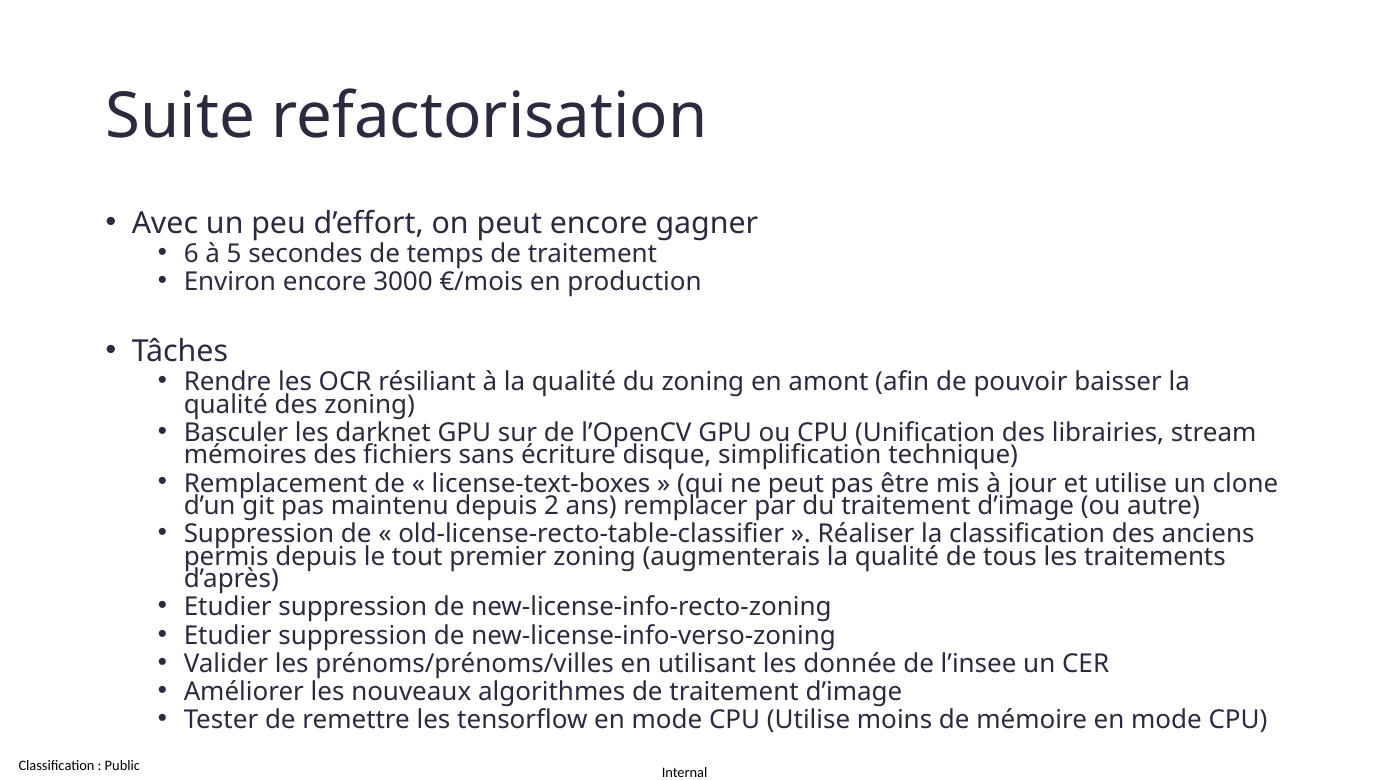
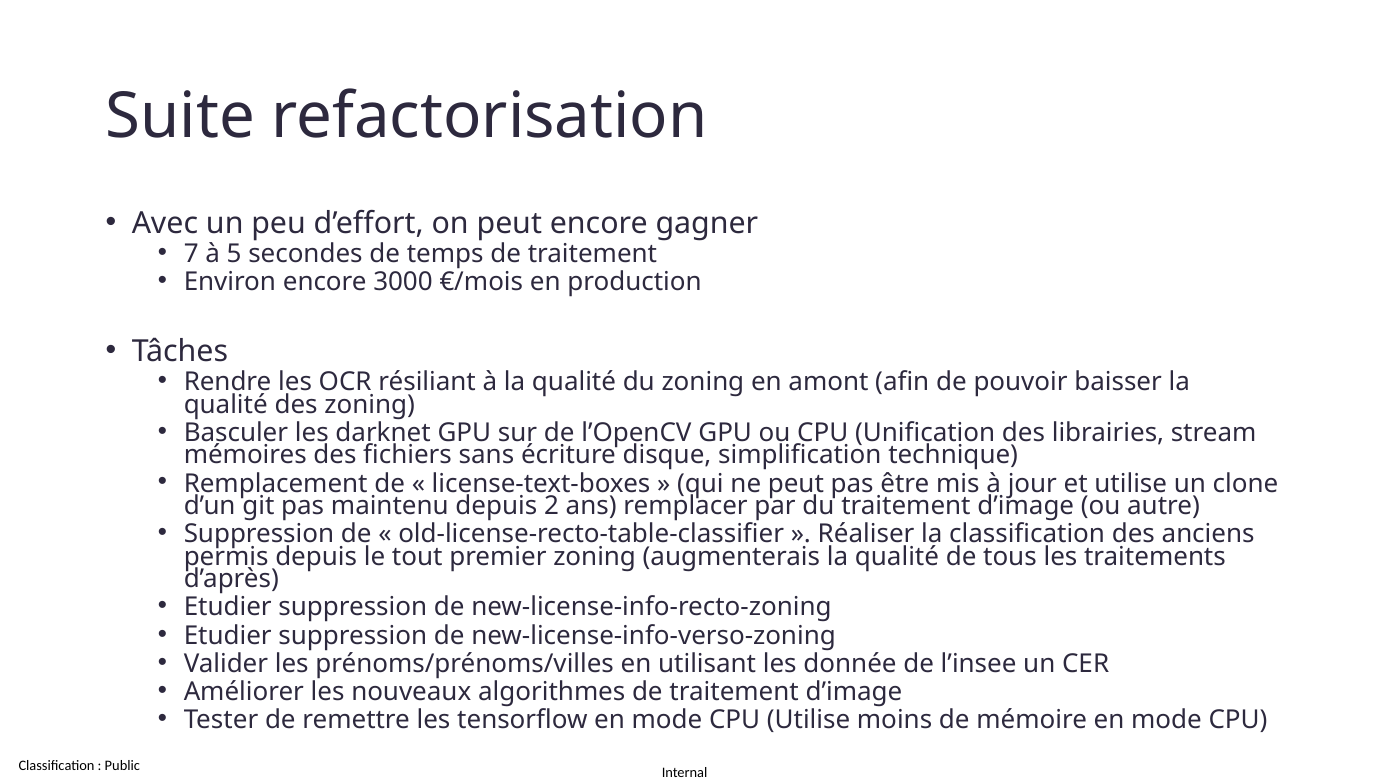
6: 6 -> 7
